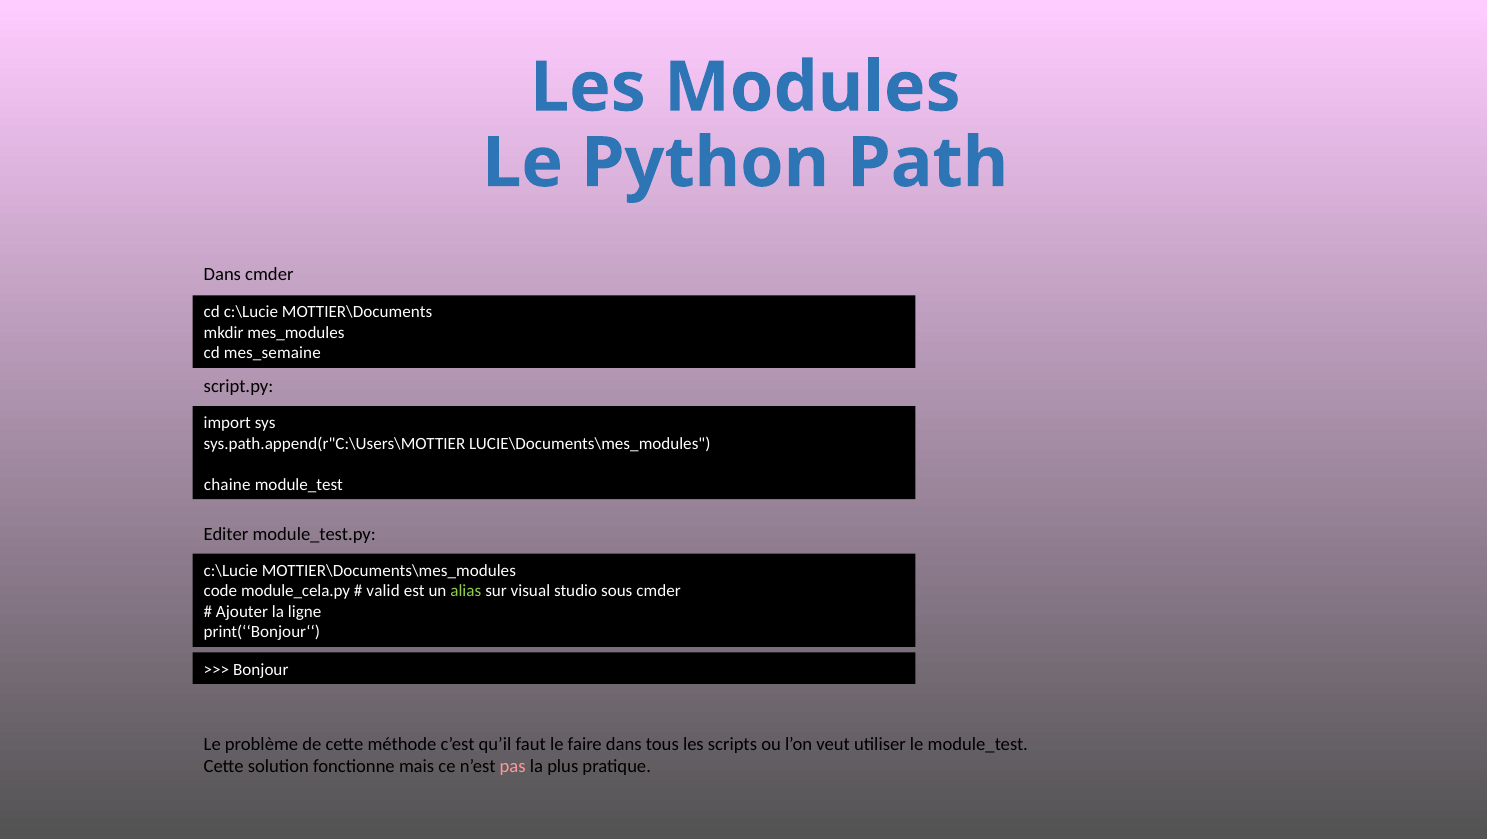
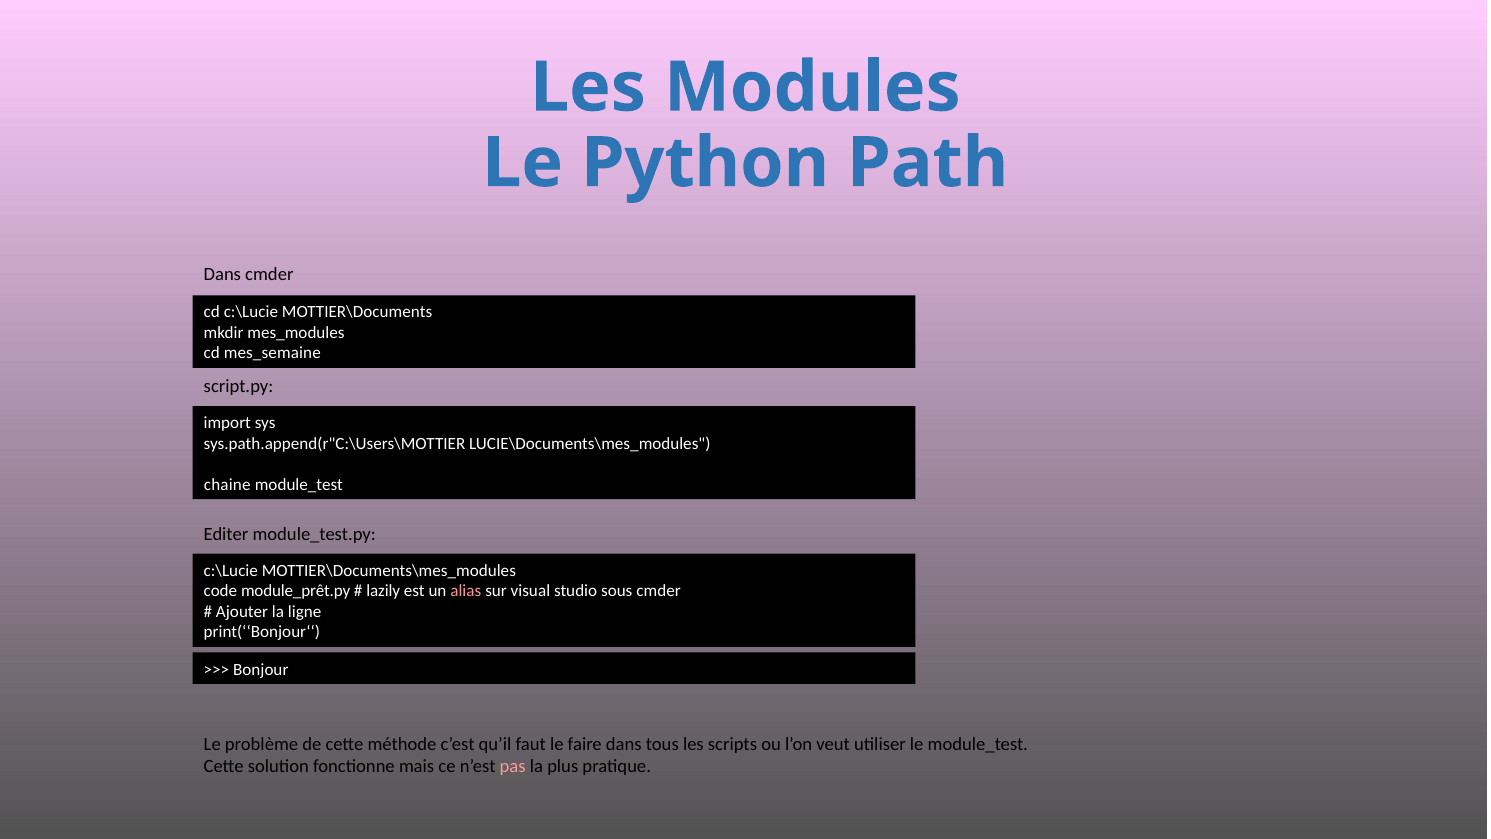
module_cela.py: module_cela.py -> module_prêt.py
valid: valid -> lazily
alias colour: light green -> pink
